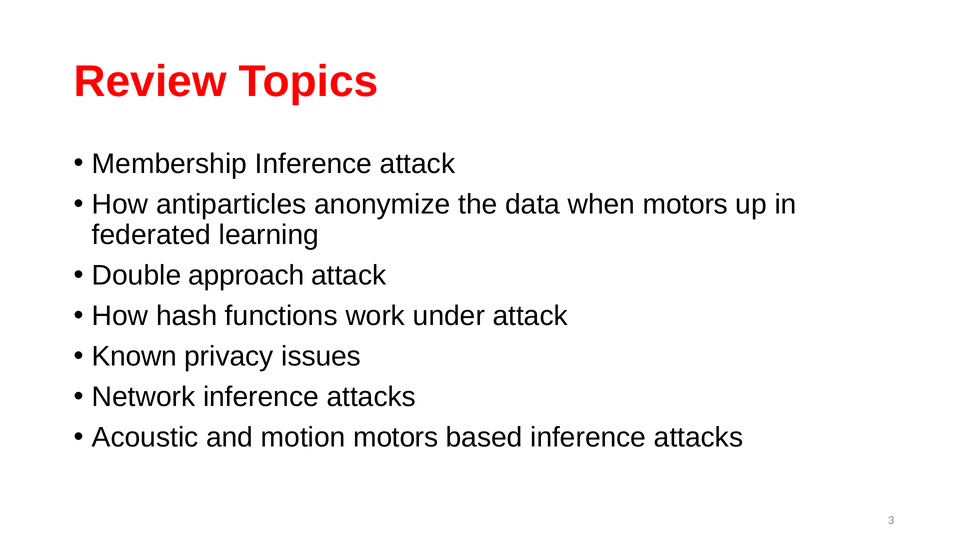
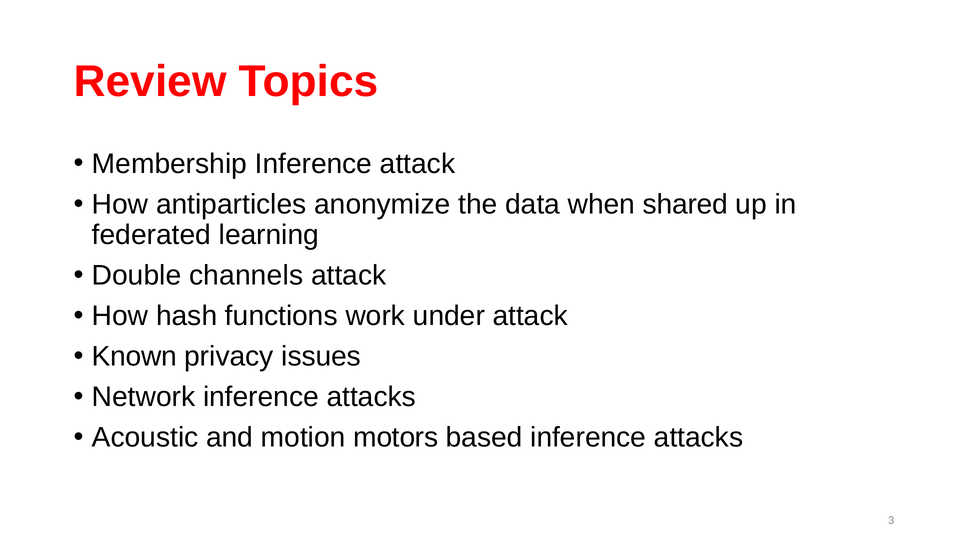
when motors: motors -> shared
approach: approach -> channels
